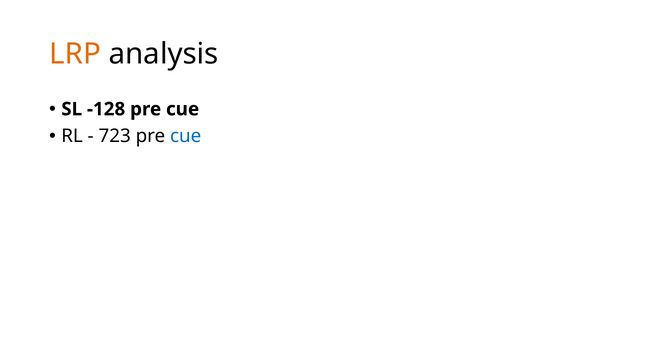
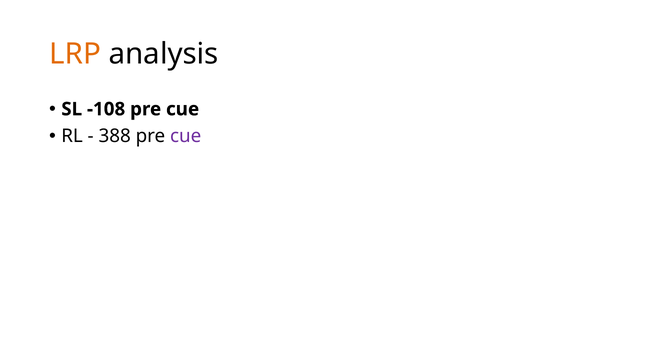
-128: -128 -> -108
723: 723 -> 388
cue at (186, 136) colour: blue -> purple
